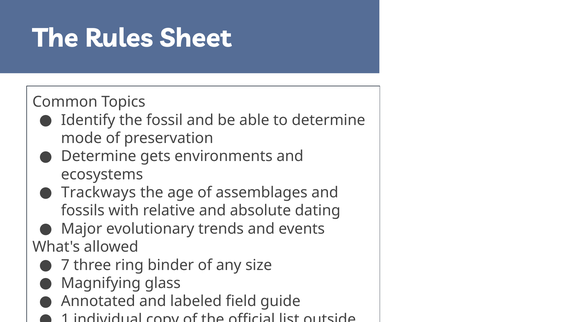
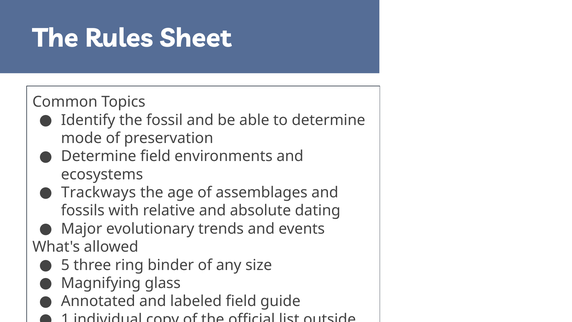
Determine gets: gets -> field
7: 7 -> 5
